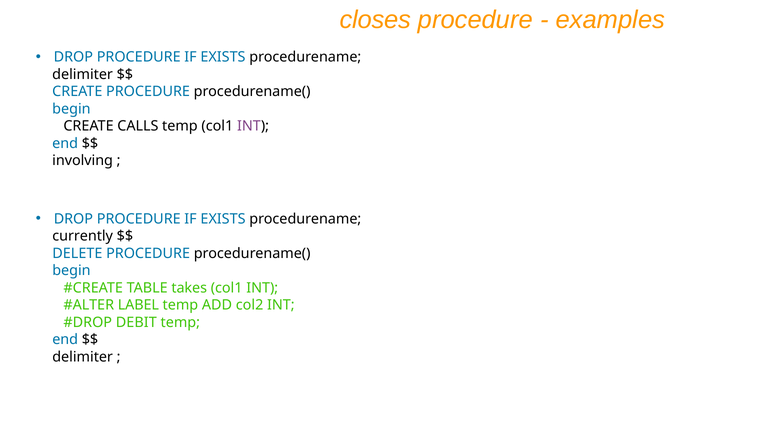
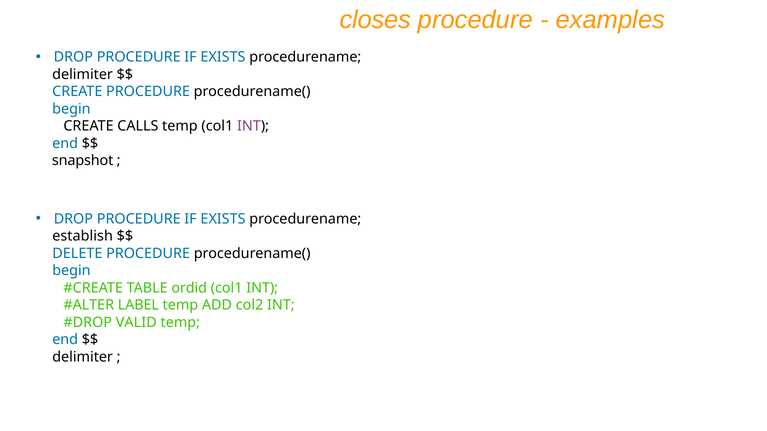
involving: involving -> snapshot
currently: currently -> establish
takes: takes -> ordid
DEBIT: DEBIT -> VALID
